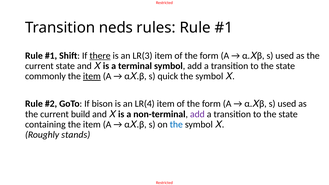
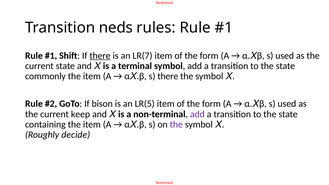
LR(3: LR(3 -> LR(7
item at (92, 76) underline: present -> none
s quick: quick -> there
LR(4: LR(4 -> LR(5
build: build -> keep
the at (176, 125) colour: blue -> purple
stands: stands -> decide
